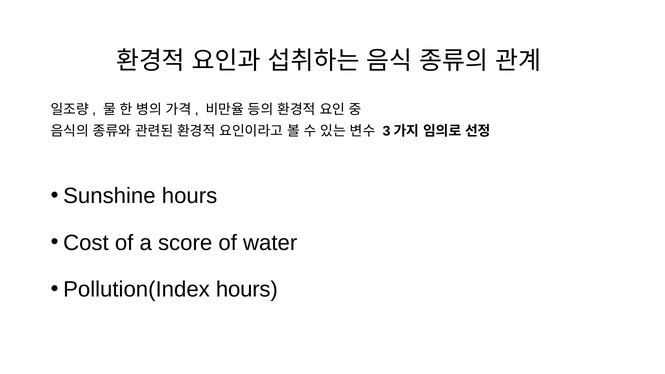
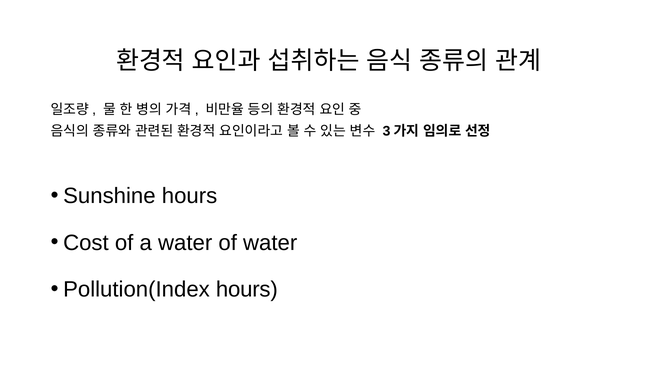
a score: score -> water
